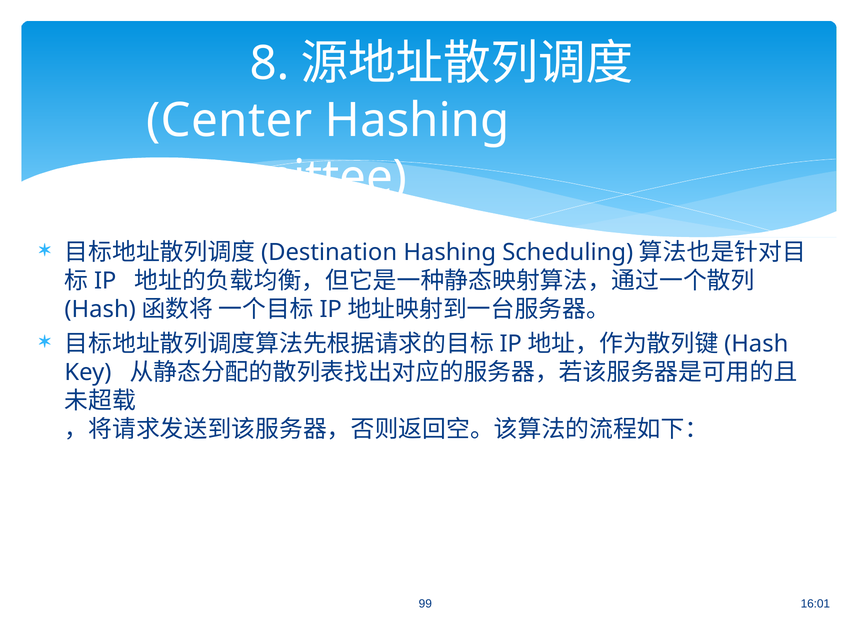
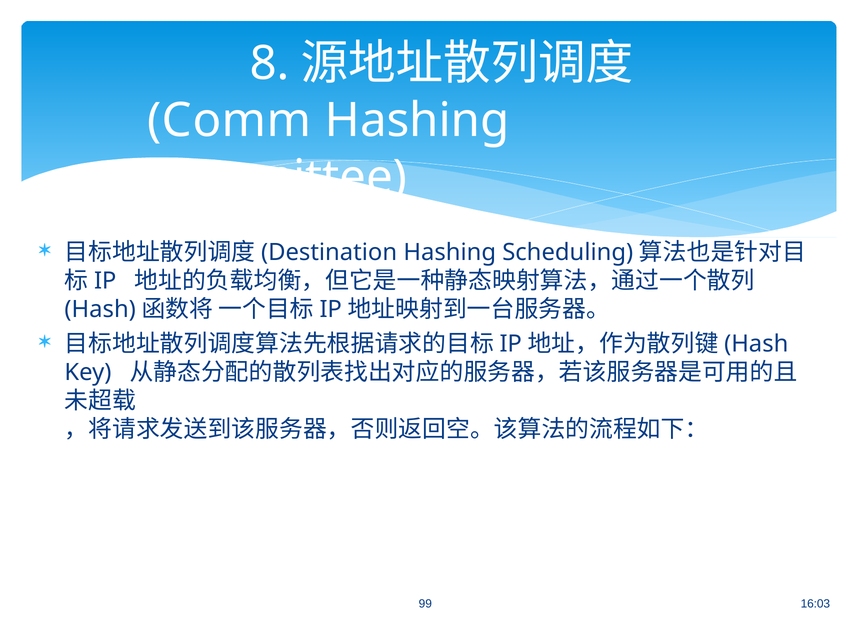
Center: Center -> Comm
16:01: 16:01 -> 16:03
